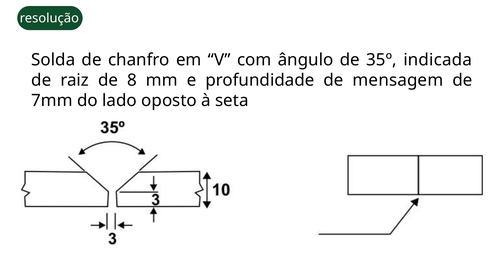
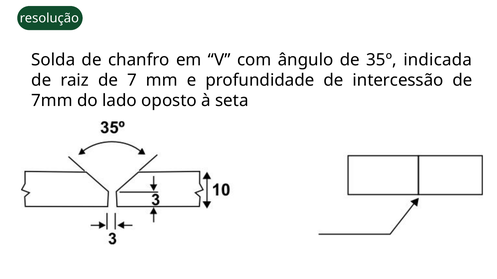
8: 8 -> 7
mensagem: mensagem -> intercessão
